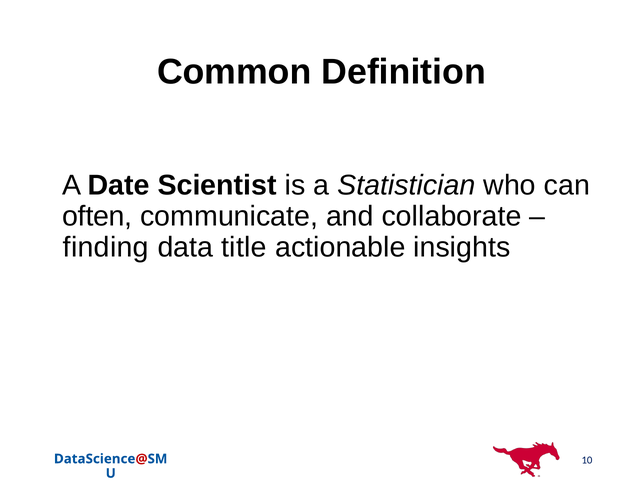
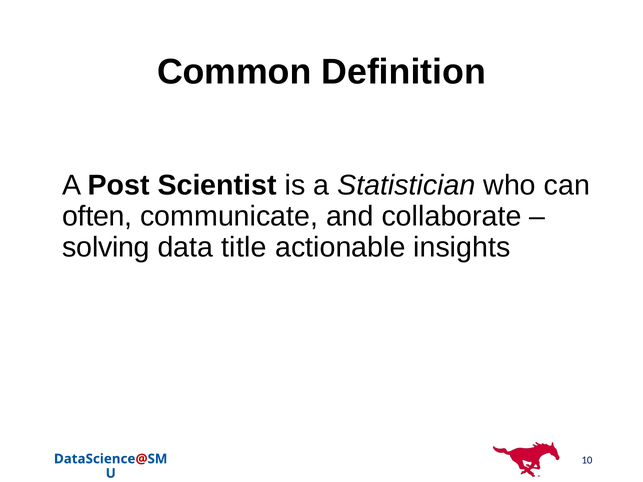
Date: Date -> Post
finding: finding -> solving
